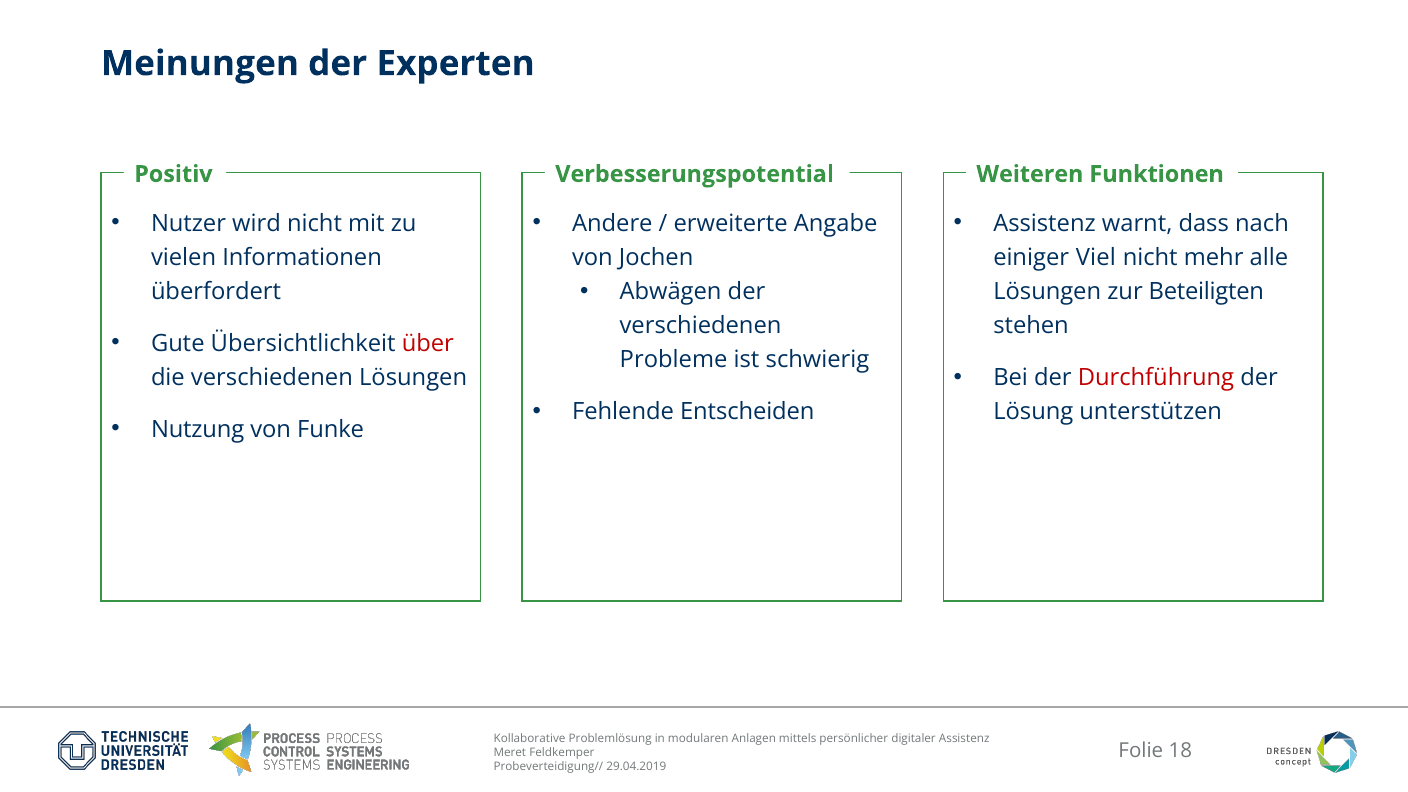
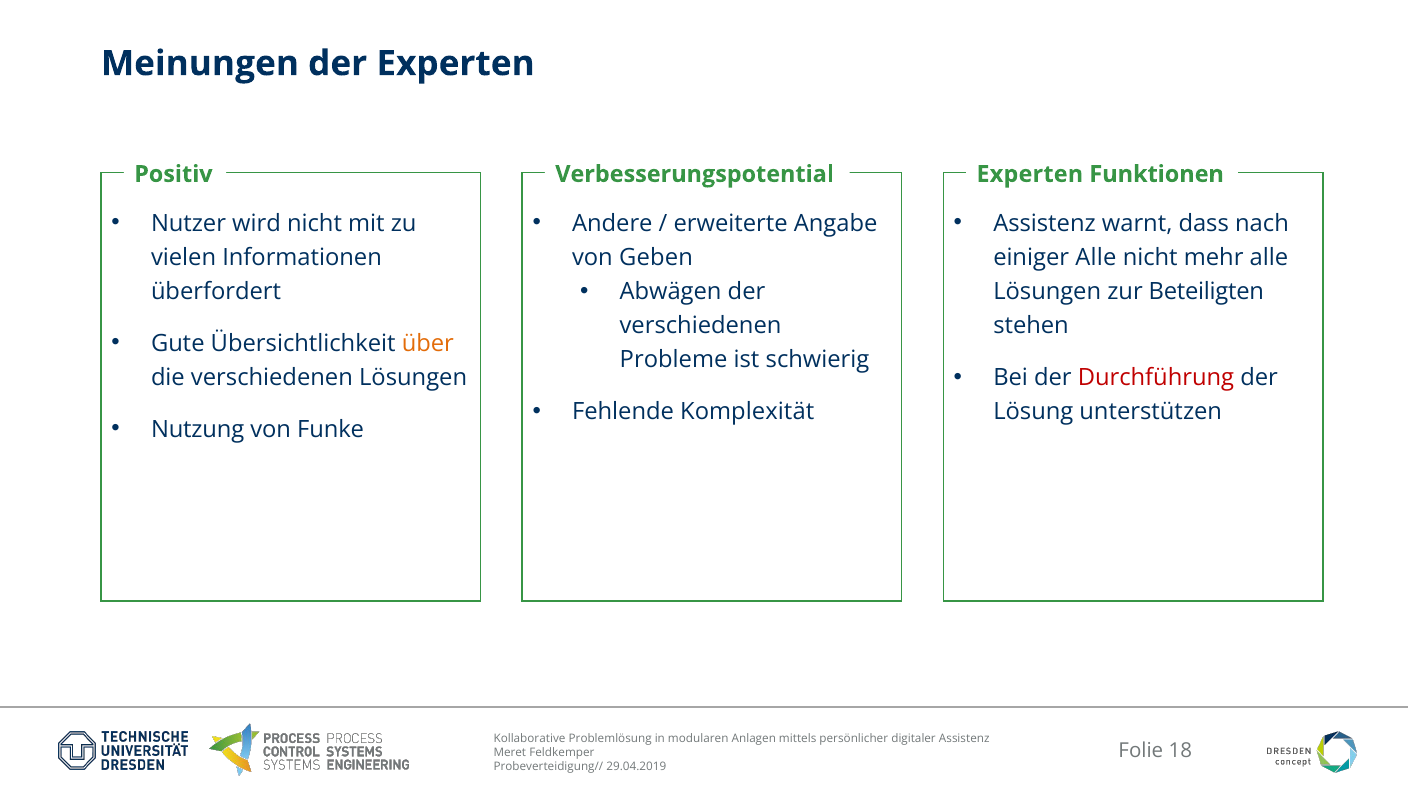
Weiteren at (1030, 174): Weiteren -> Experten
Jochen: Jochen -> Geben
einiger Viel: Viel -> Alle
über colour: red -> orange
Entscheiden: Entscheiden -> Komplexität
